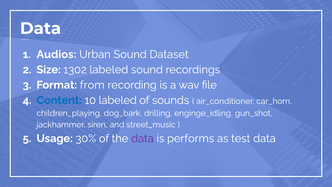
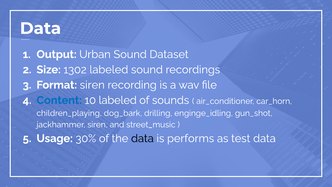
Audios: Audios -> Output
Format from: from -> siren
data at (142, 138) colour: purple -> black
